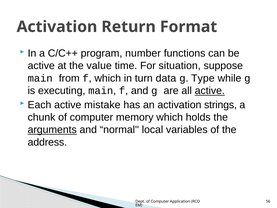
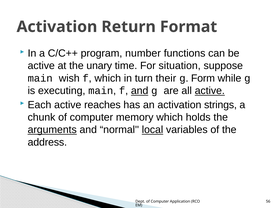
value: value -> unary
from: from -> wish
data: data -> their
Type: Type -> Form
and at (140, 91) underline: none -> present
mistake: mistake -> reaches
local underline: none -> present
